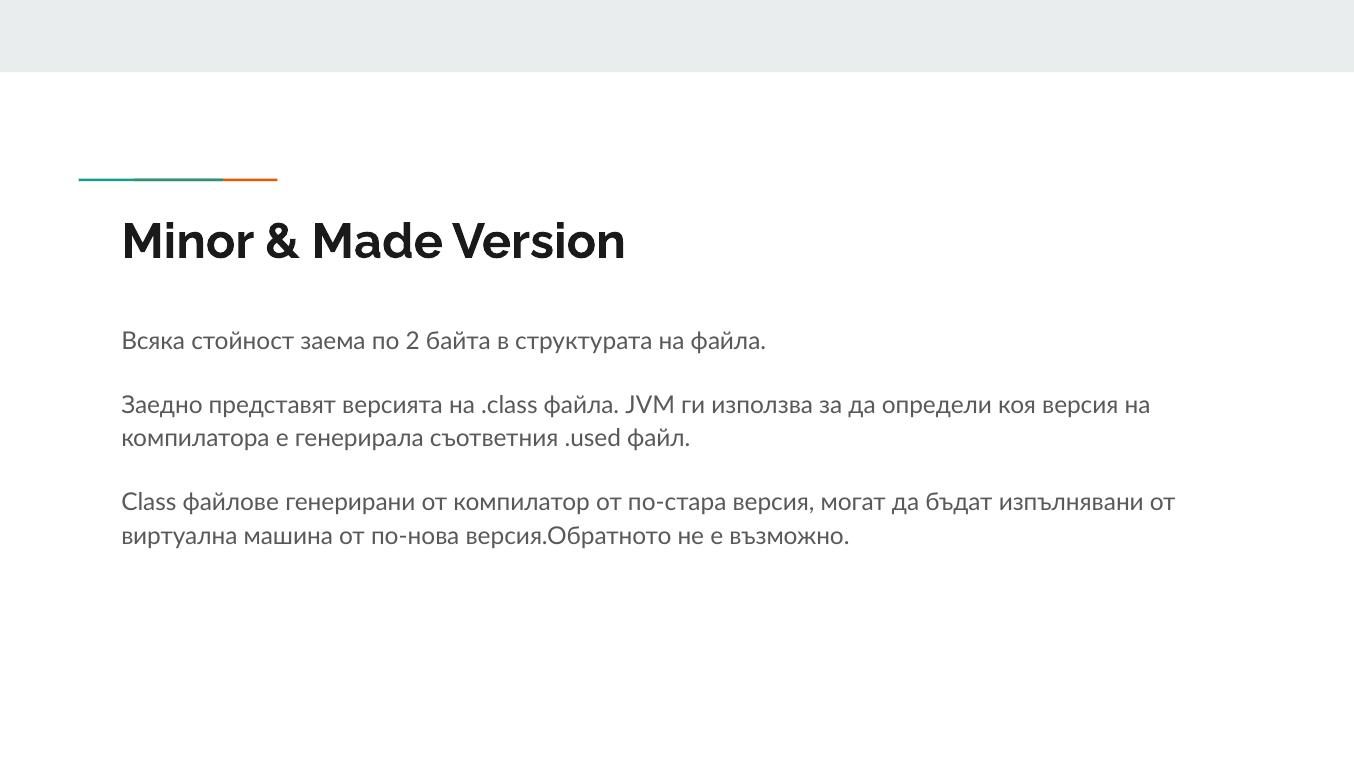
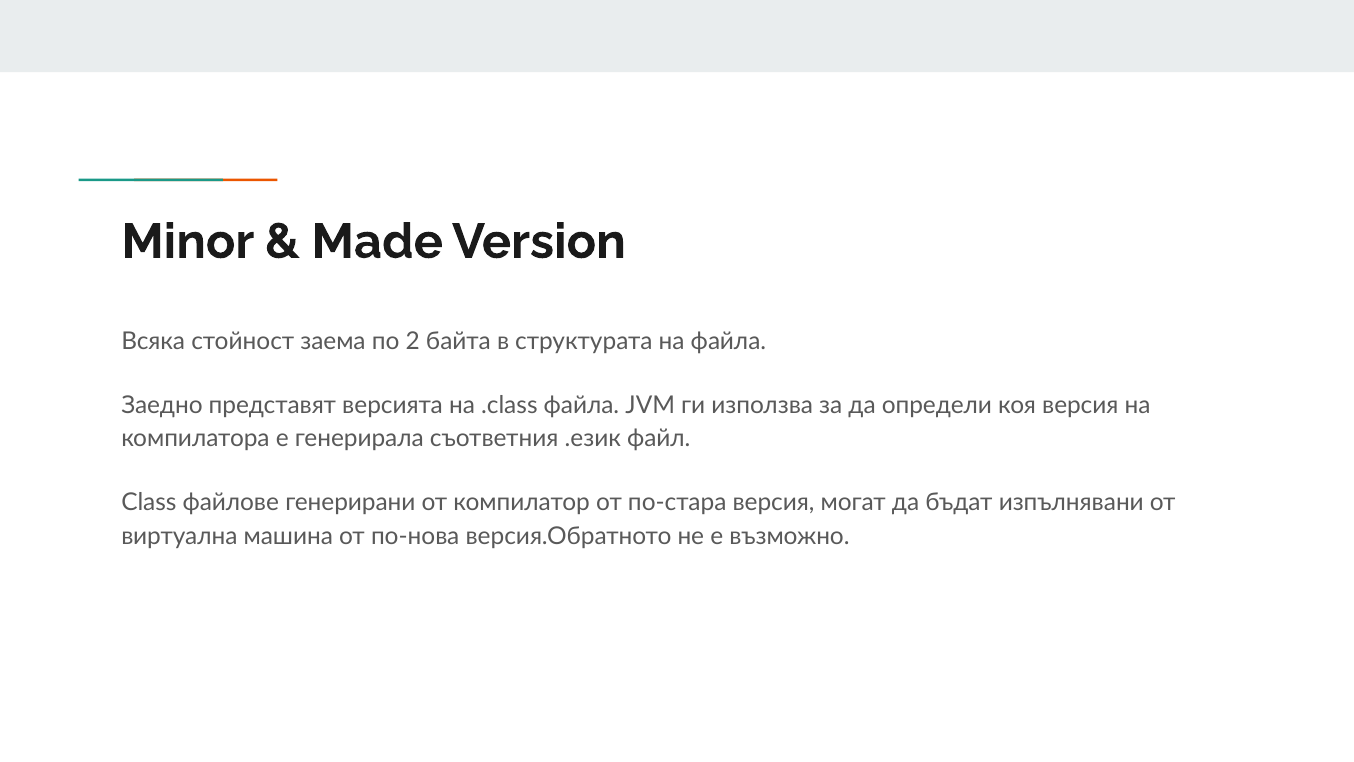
.used: .used -> .език
